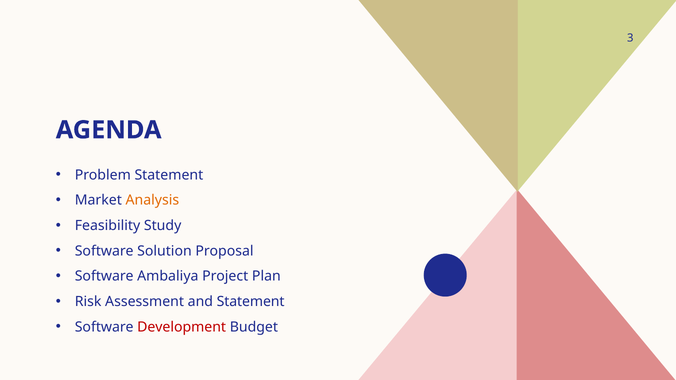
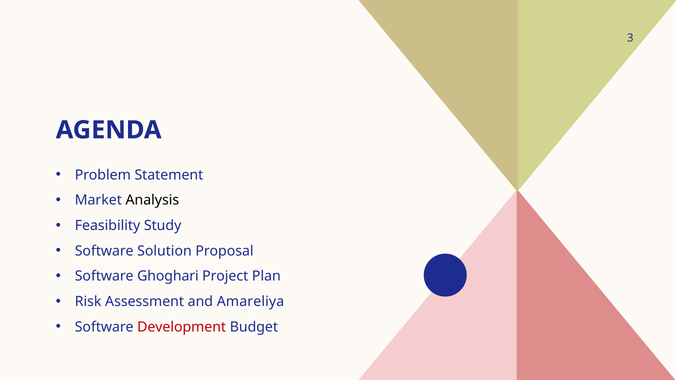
Analysis colour: orange -> black
Ambaliya: Ambaliya -> Ghoghari
and Statement: Statement -> Amareliya
